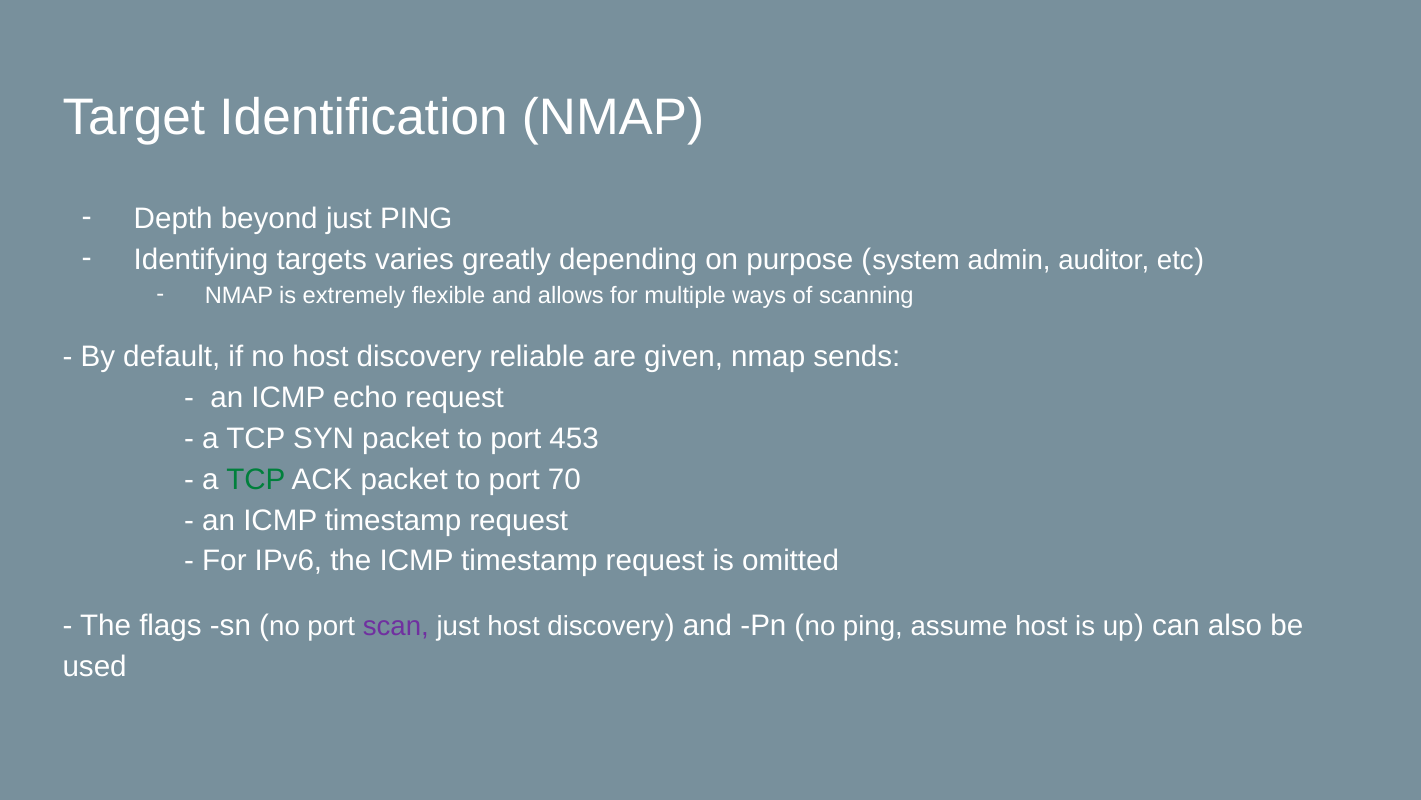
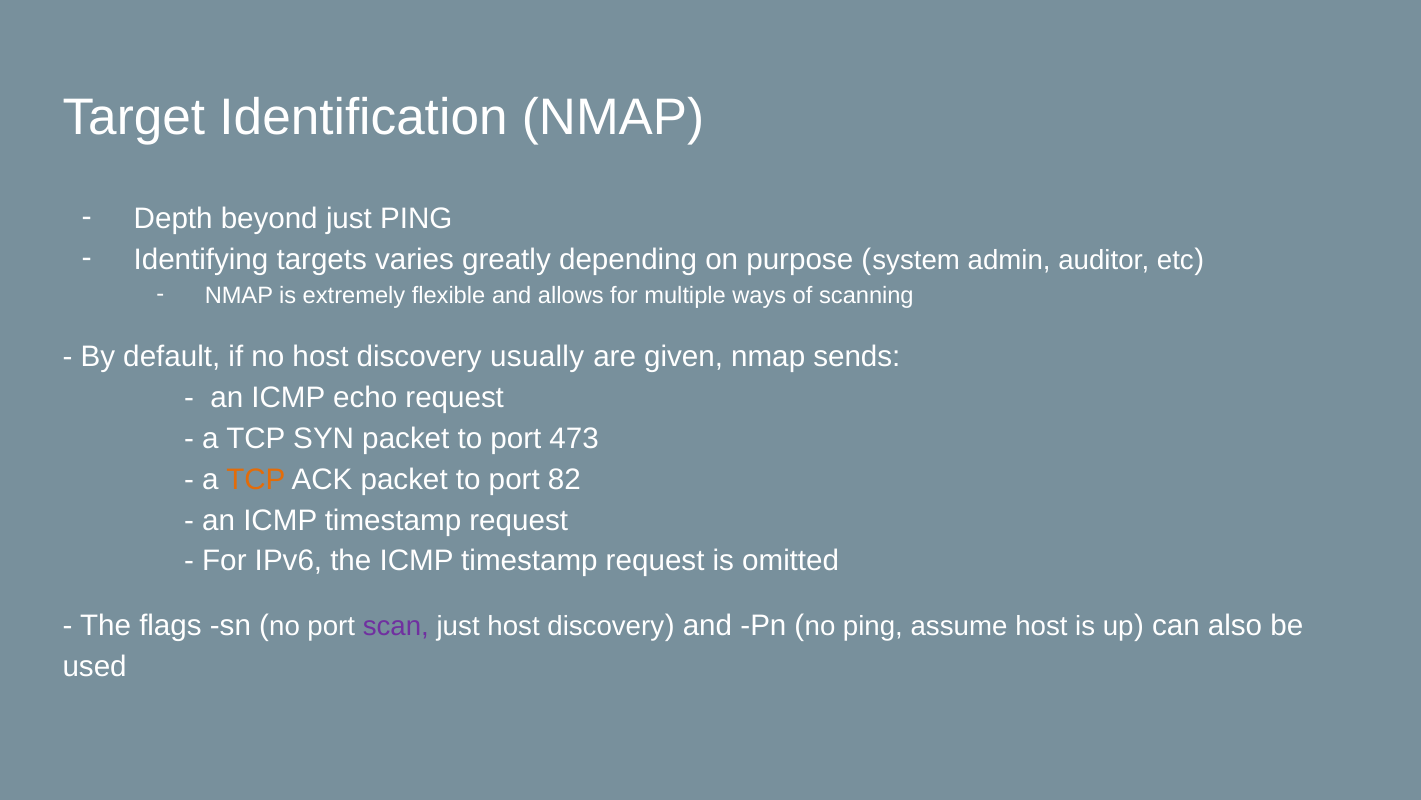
reliable: reliable -> usually
453: 453 -> 473
TCP at (256, 479) colour: green -> orange
70: 70 -> 82
